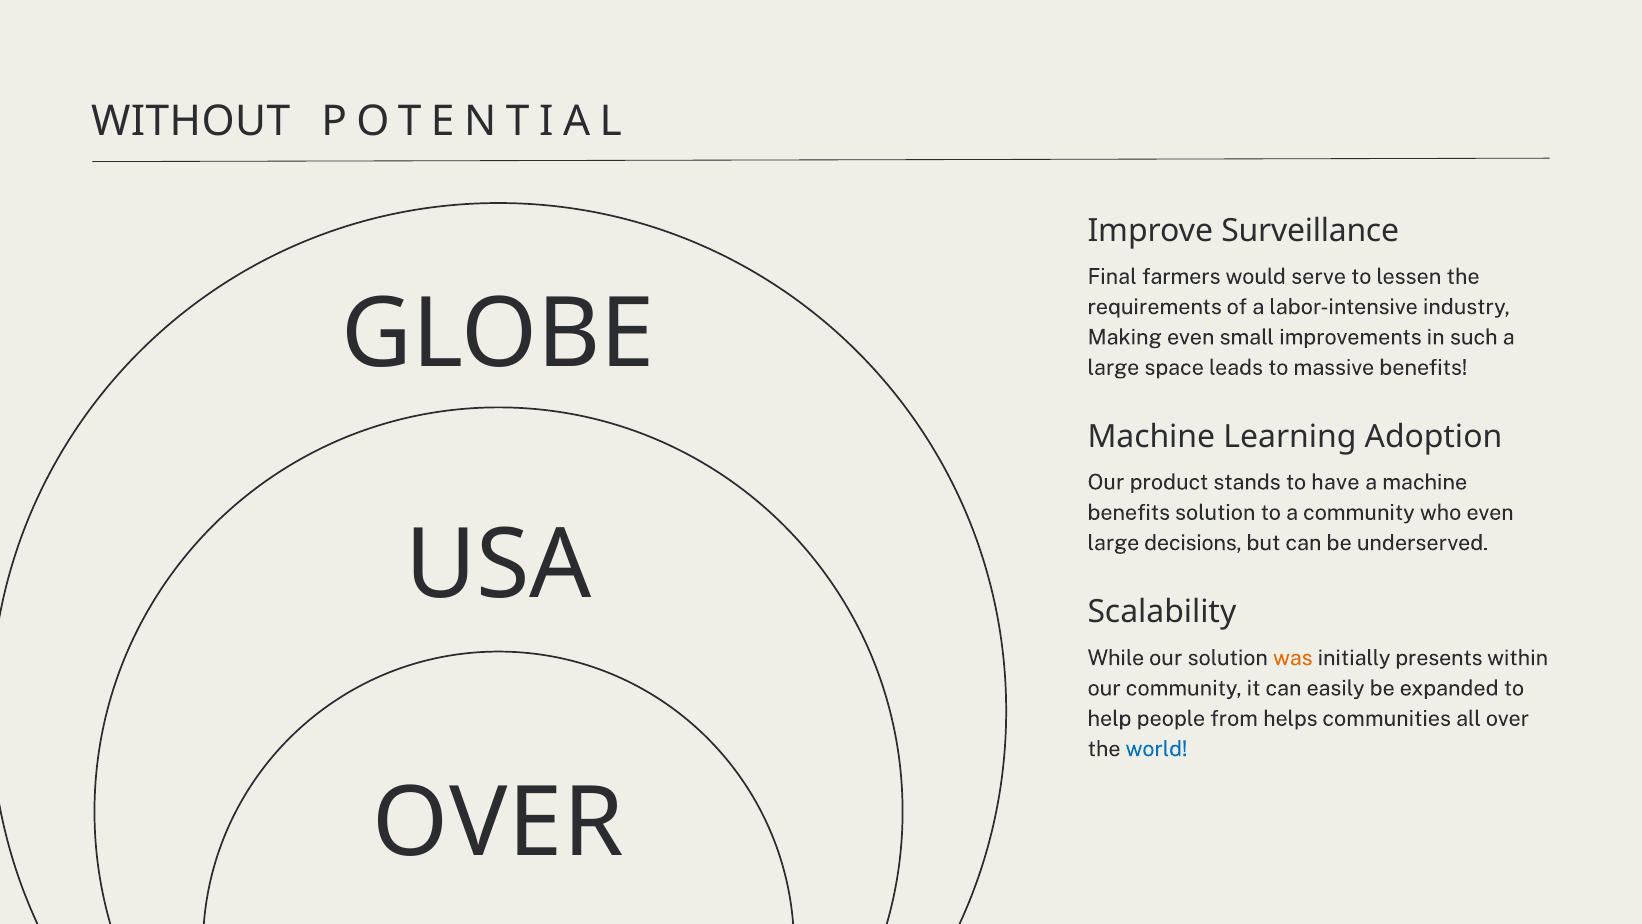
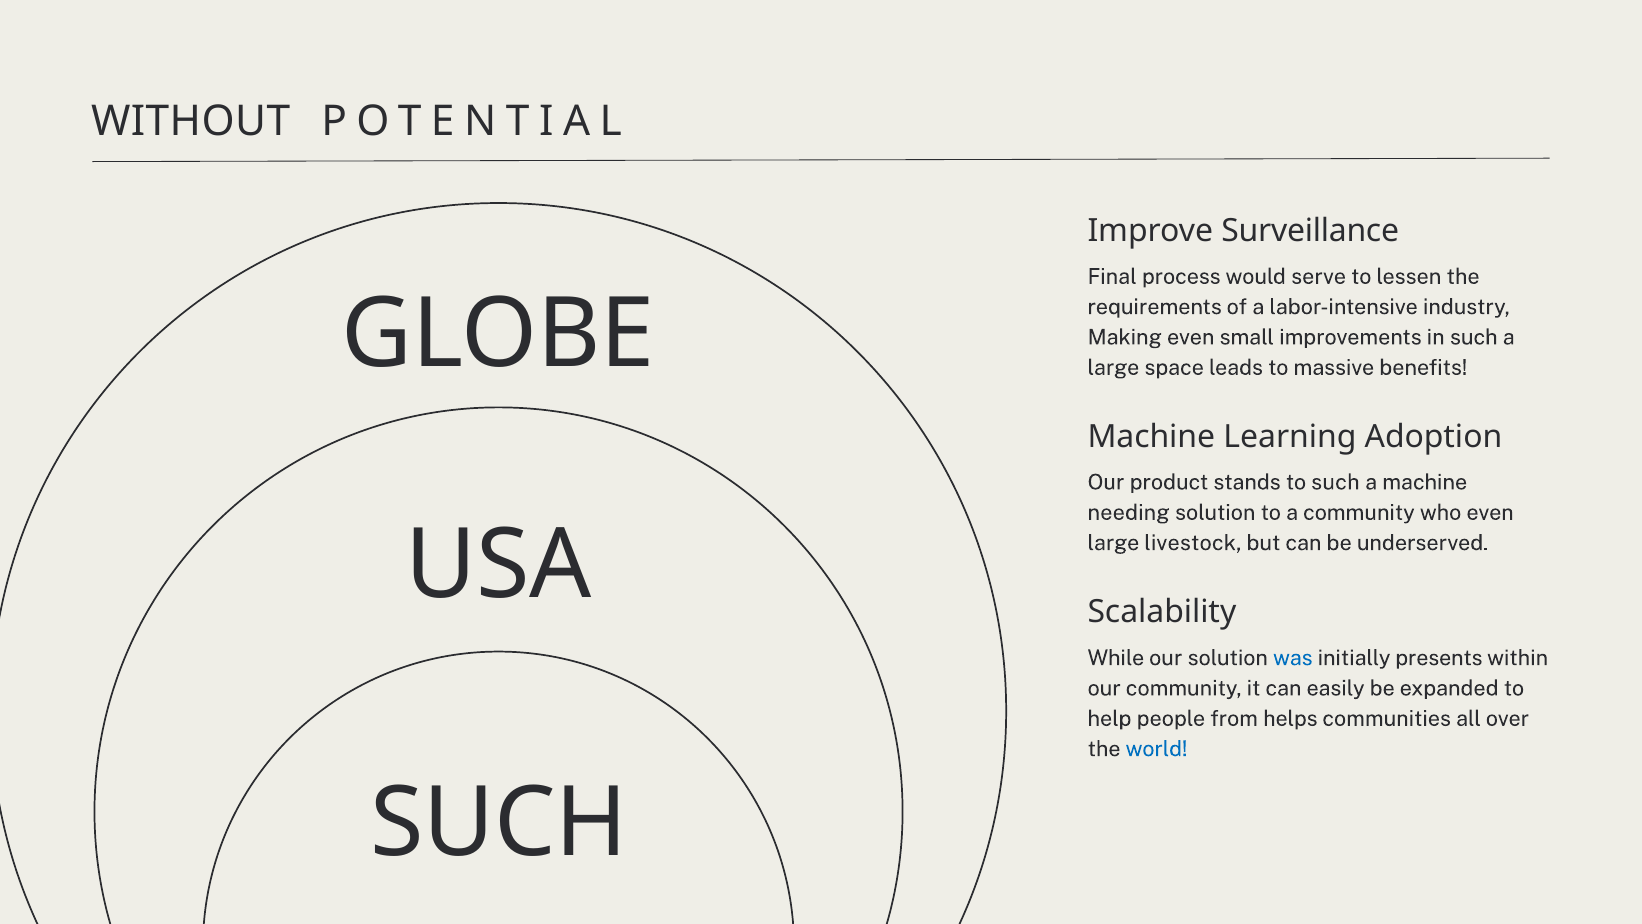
farmers: farmers -> process
to have: have -> such
benefits at (1129, 512): benefits -> needing
decisions: decisions -> livestock
was colour: orange -> blue
OVER at (498, 823): OVER -> SUCH
